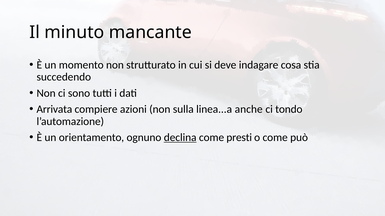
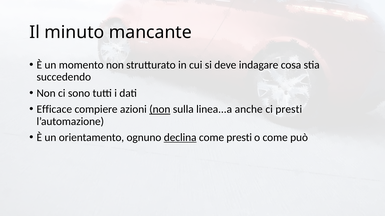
Arrivata: Arrivata -> Efficace
non at (160, 110) underline: none -> present
ci tondo: tondo -> presti
